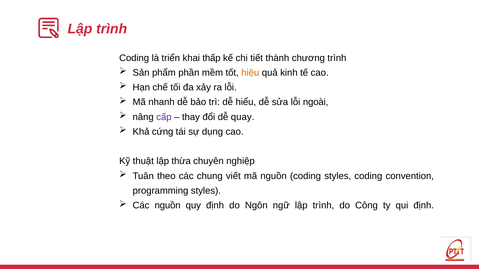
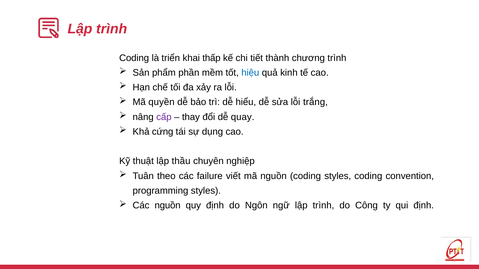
hiệu colour: orange -> blue
nhanh: nhanh -> quyền
ngoài: ngoài -> trắng
thừa: thừa -> thầu
chung: chung -> failure
